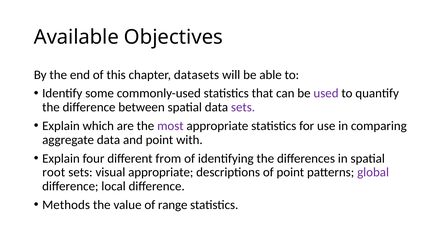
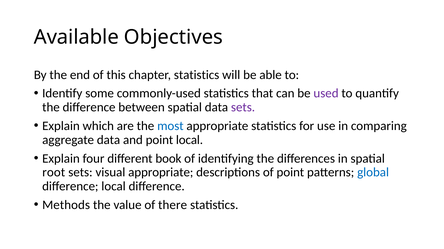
chapter datasets: datasets -> statistics
most colour: purple -> blue
point with: with -> local
from: from -> book
global colour: purple -> blue
range: range -> there
